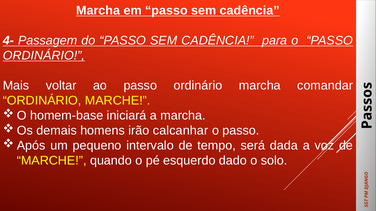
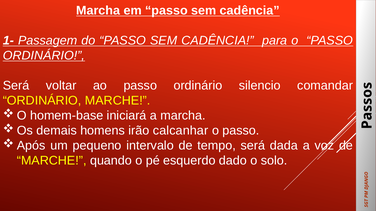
4-: 4- -> 1-
Mais at (16, 86): Mais -> Será
ordinário marcha: marcha -> silencio
